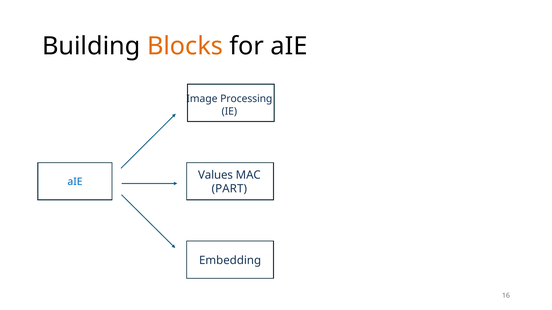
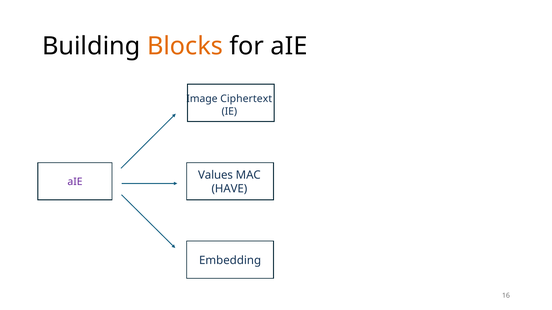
Processing: Processing -> Ciphertext
aIE at (75, 182) colour: blue -> purple
PART: PART -> HAVE
